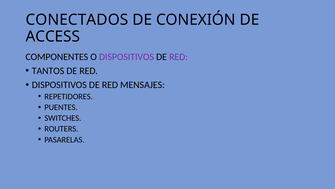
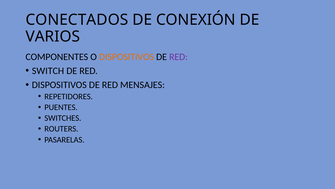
ACCESS: ACCESS -> VARIOS
DISPOSITIVOS at (127, 57) colour: purple -> orange
TANTOS: TANTOS -> SWITCH
